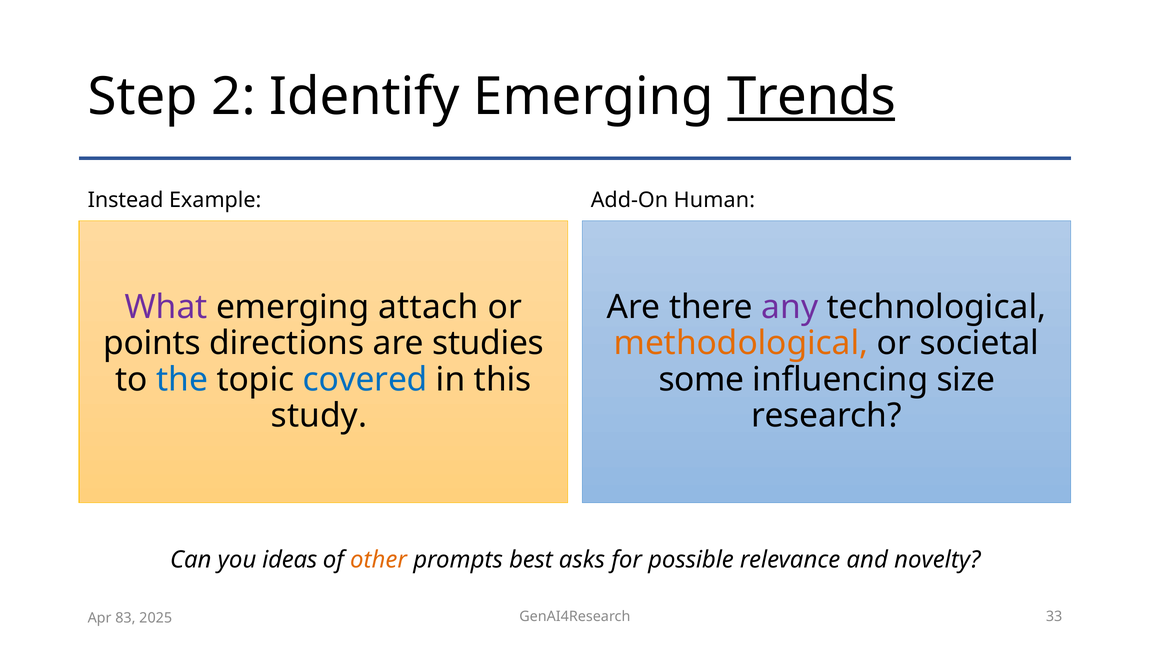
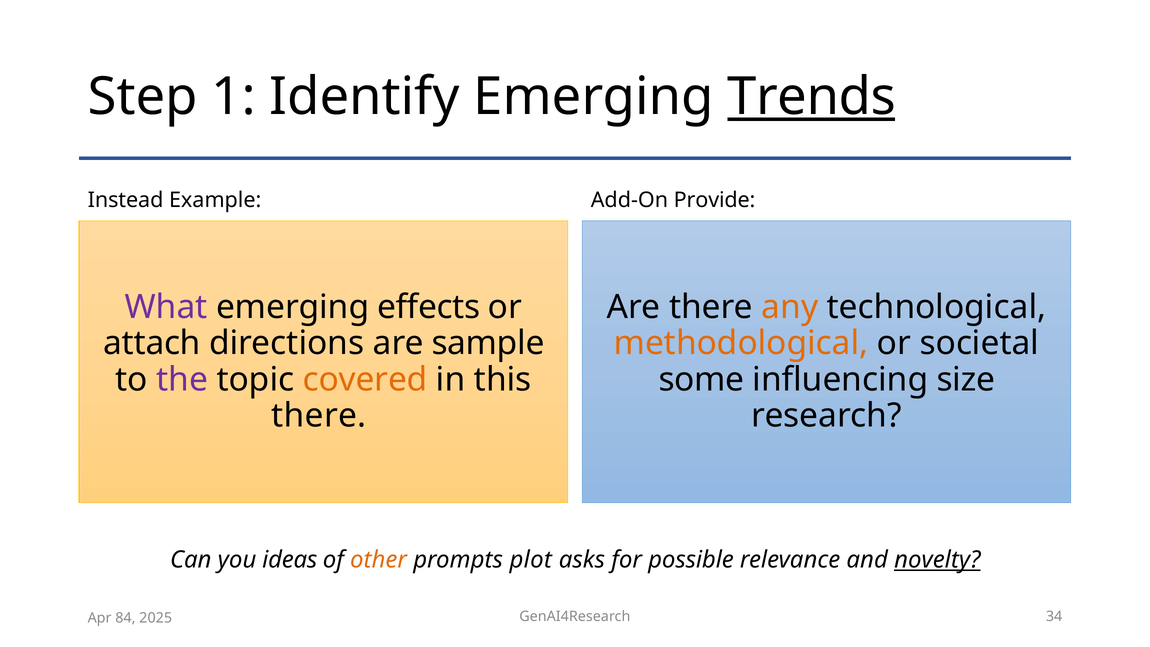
2: 2 -> 1
Human: Human -> Provide
attach: attach -> effects
any colour: purple -> orange
points: points -> attach
studies: studies -> sample
the colour: blue -> purple
covered colour: blue -> orange
study at (319, 416): study -> there
best: best -> plot
novelty underline: none -> present
33: 33 -> 34
83: 83 -> 84
